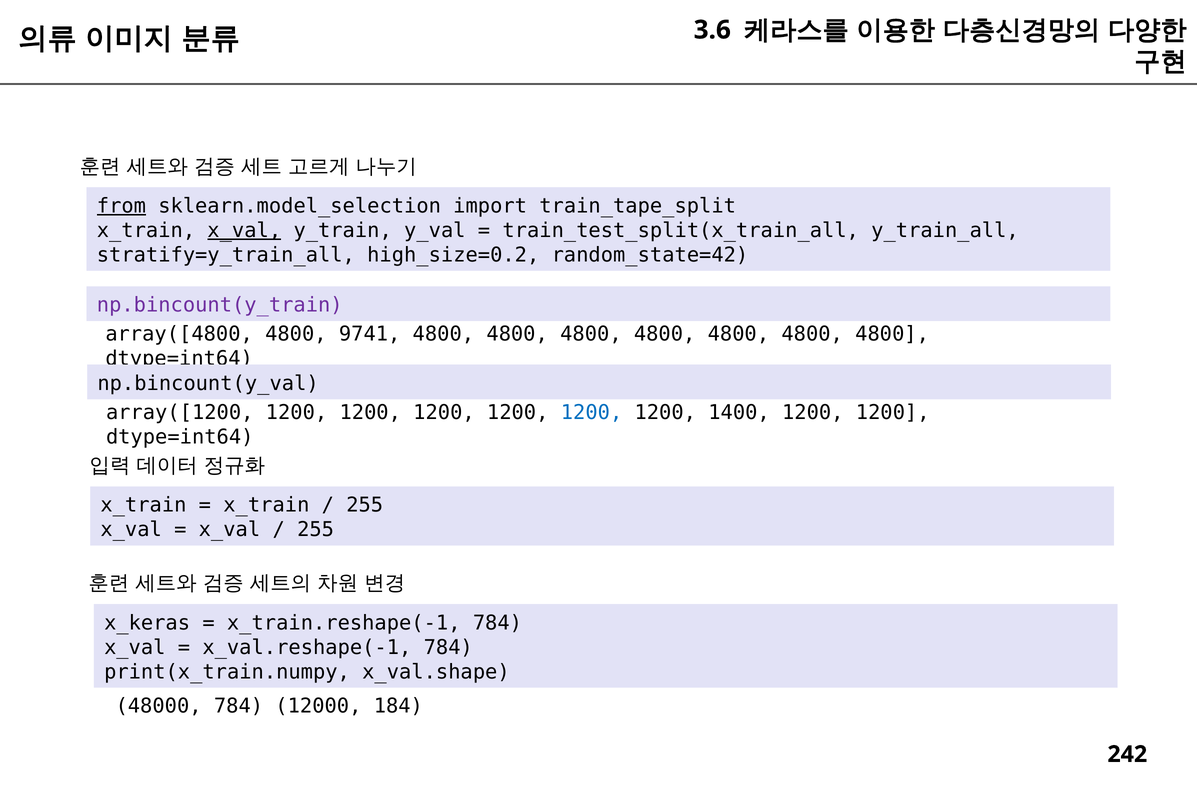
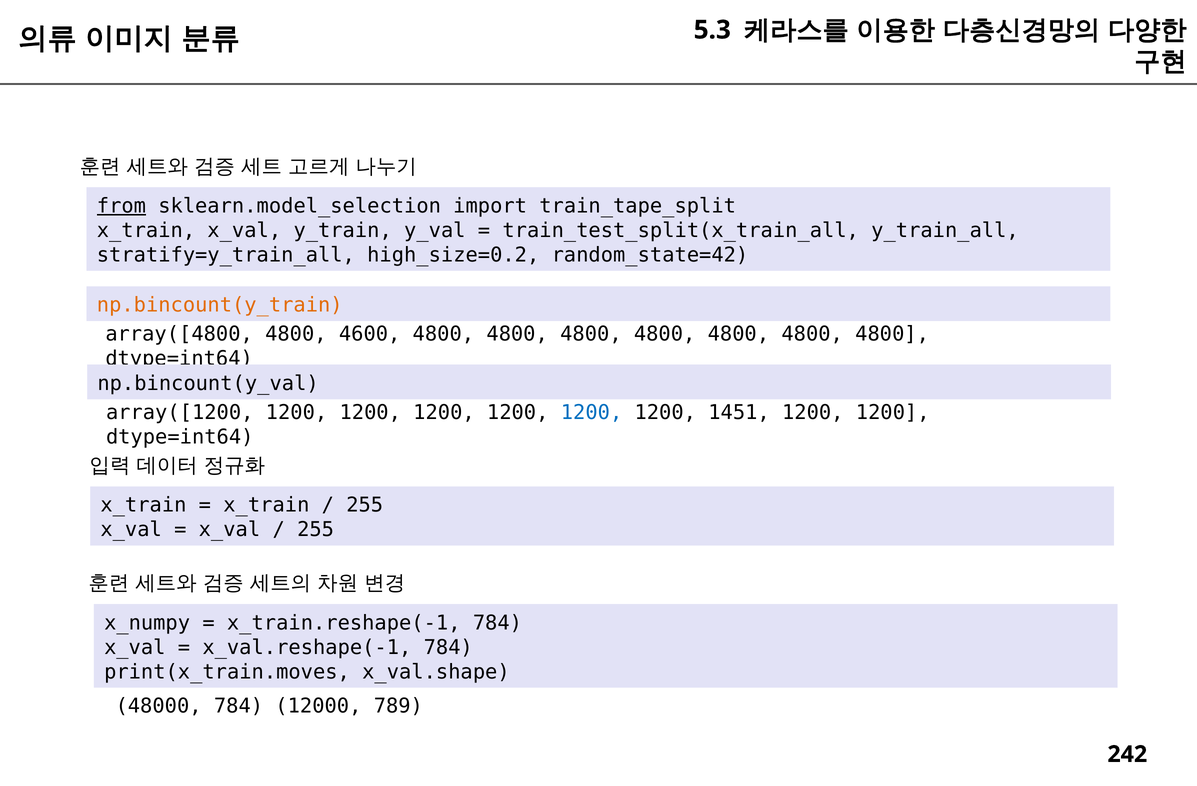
3.6: 3.6 -> 5.3
x_val at (244, 231) underline: present -> none
np.bincount(y_train colour: purple -> orange
9741: 9741 -> 4600
1400: 1400 -> 1451
x_keras: x_keras -> x_numpy
print(x_train.numpy: print(x_train.numpy -> print(x_train.moves
184: 184 -> 789
